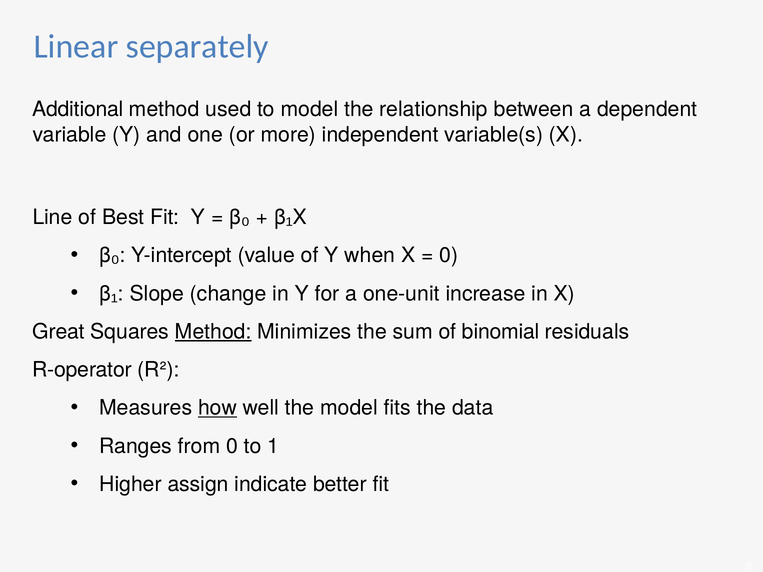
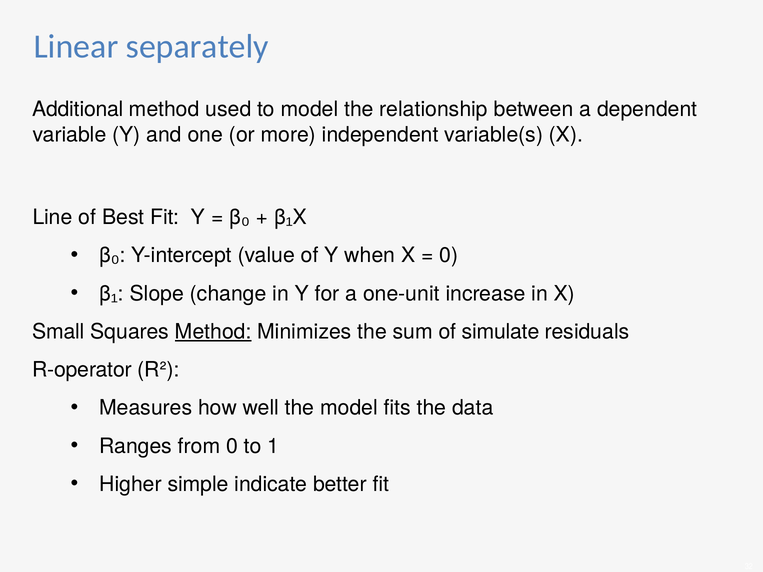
Great: Great -> Small
binomial: binomial -> simulate
how underline: present -> none
assign: assign -> simple
